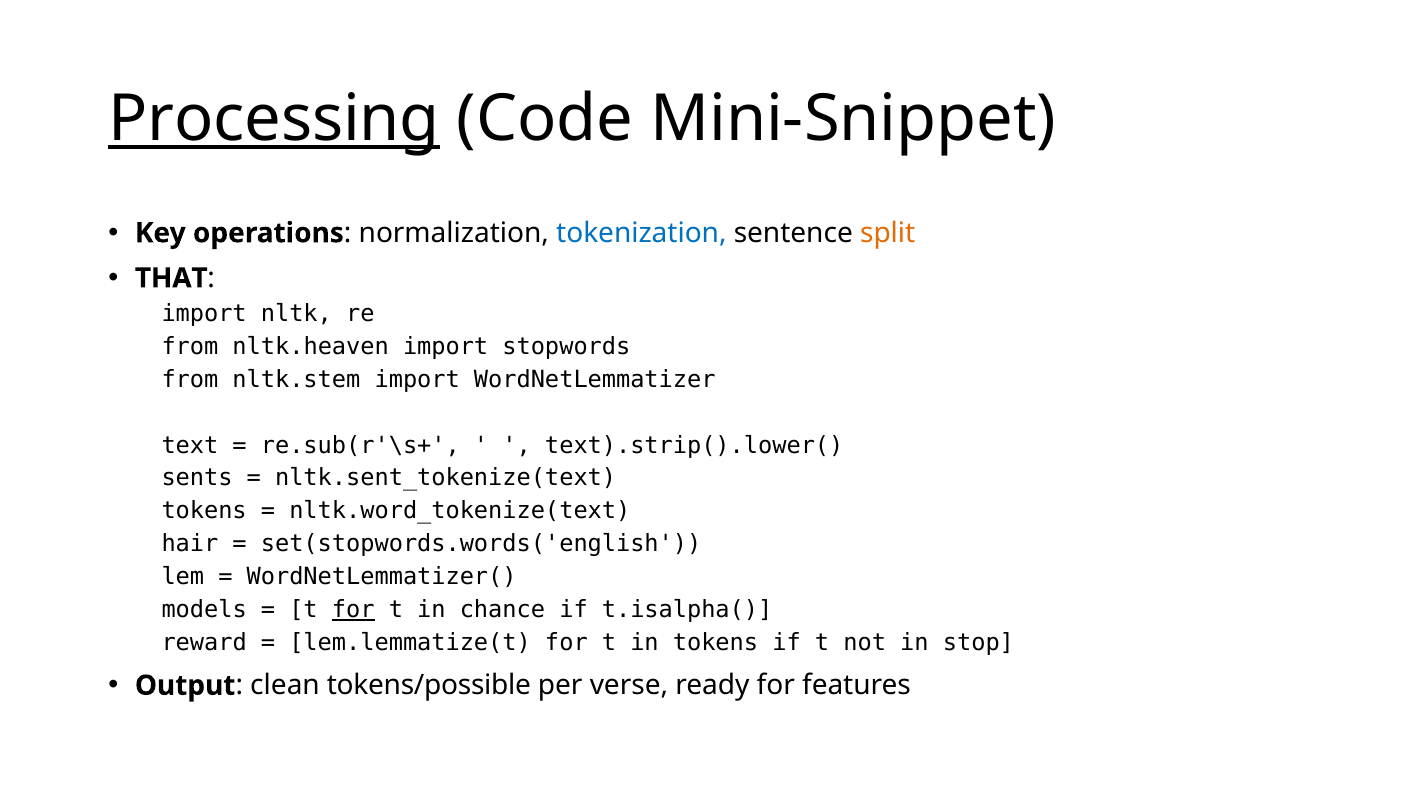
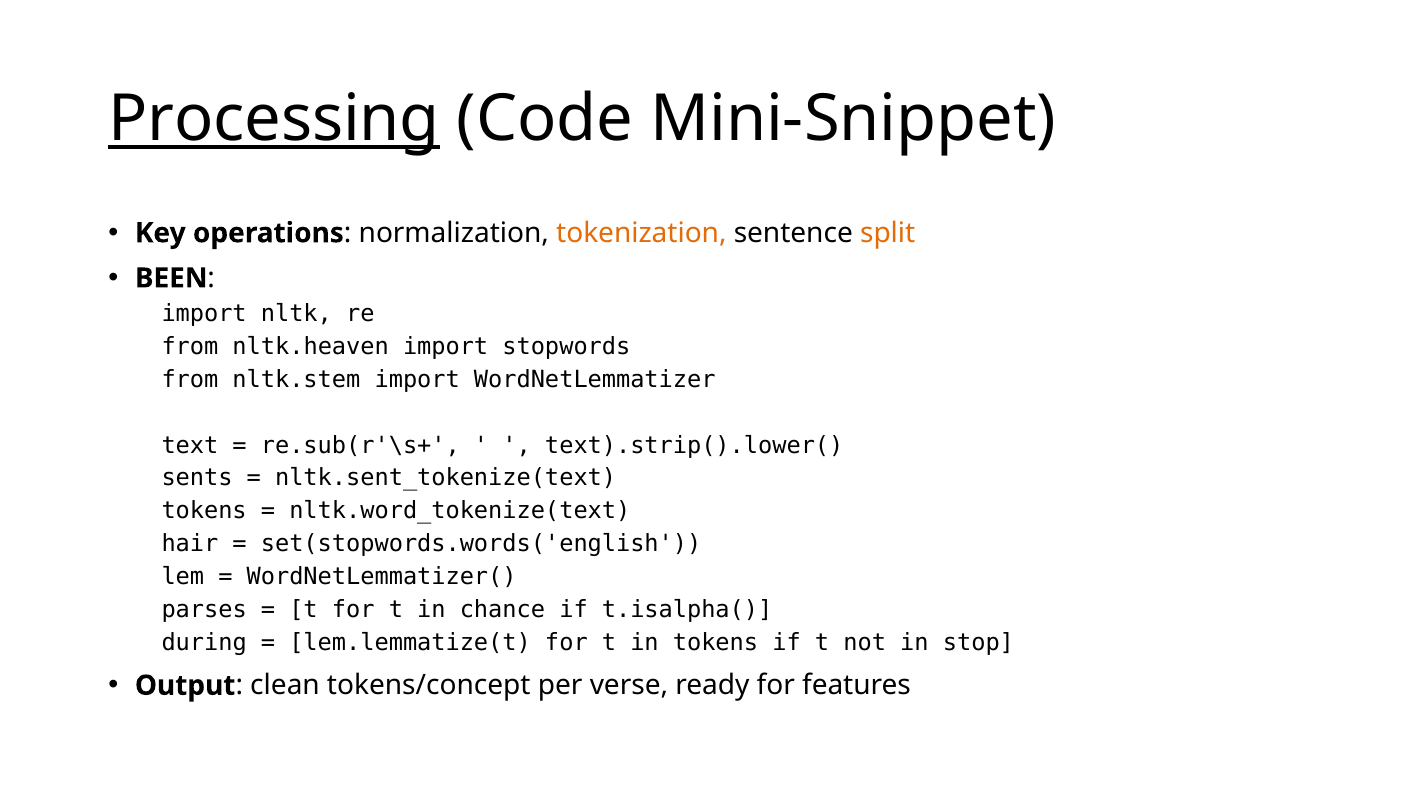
tokenization colour: blue -> orange
THAT: THAT -> BEEN
models: models -> parses
for at (353, 610) underline: present -> none
reward: reward -> during
tokens/possible: tokens/possible -> tokens/concept
